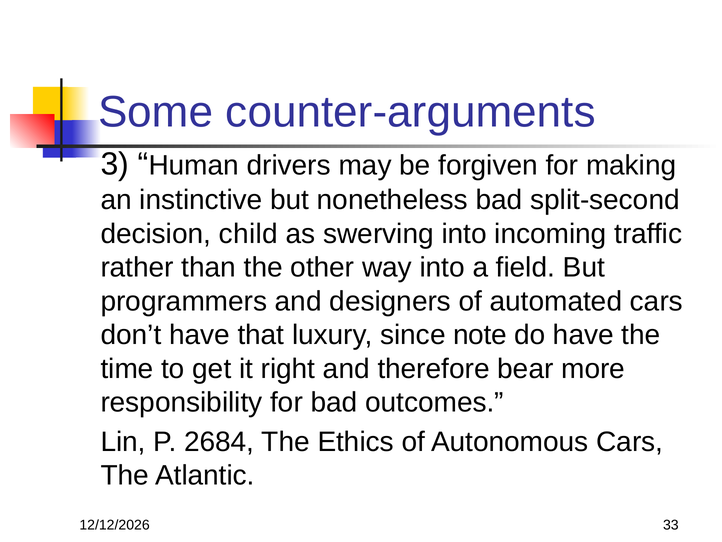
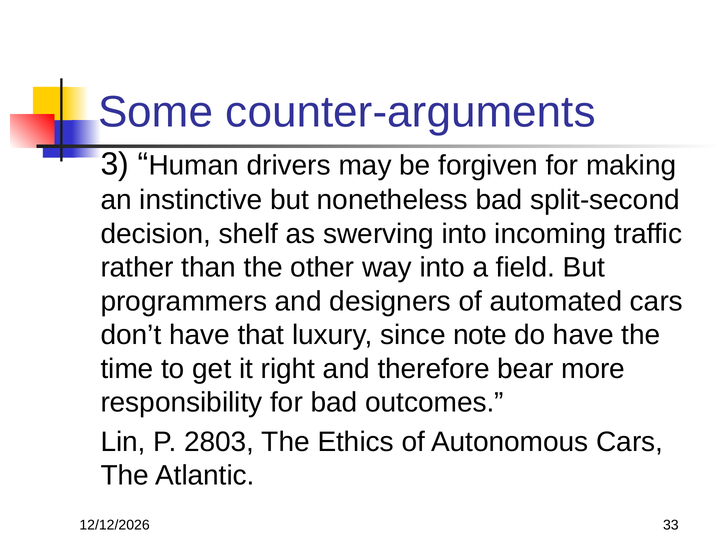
child: child -> shelf
2684: 2684 -> 2803
